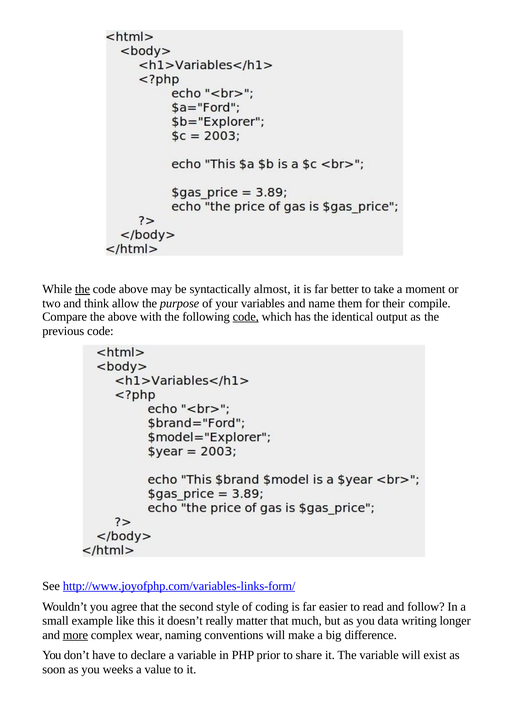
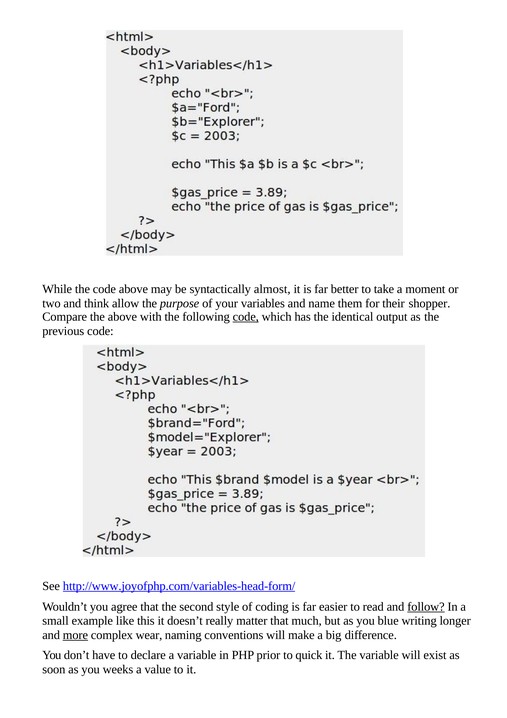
the at (82, 289) underline: present -> none
compile: compile -> shopper
http://www.joyofphp.com/variables-links-form/: http://www.joyofphp.com/variables-links-form/ -> http://www.joyofphp.com/variables-head-form/
follow underline: none -> present
data: data -> blue
share: share -> quick
